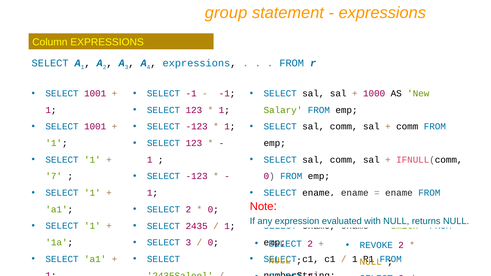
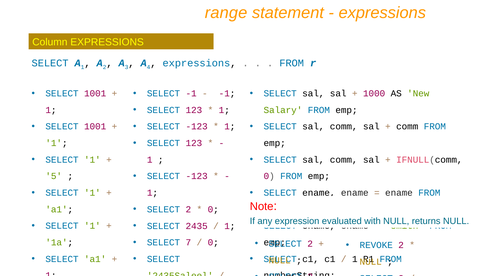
group: group -> range
7: 7 -> 5
SELECT 3: 3 -> 7
